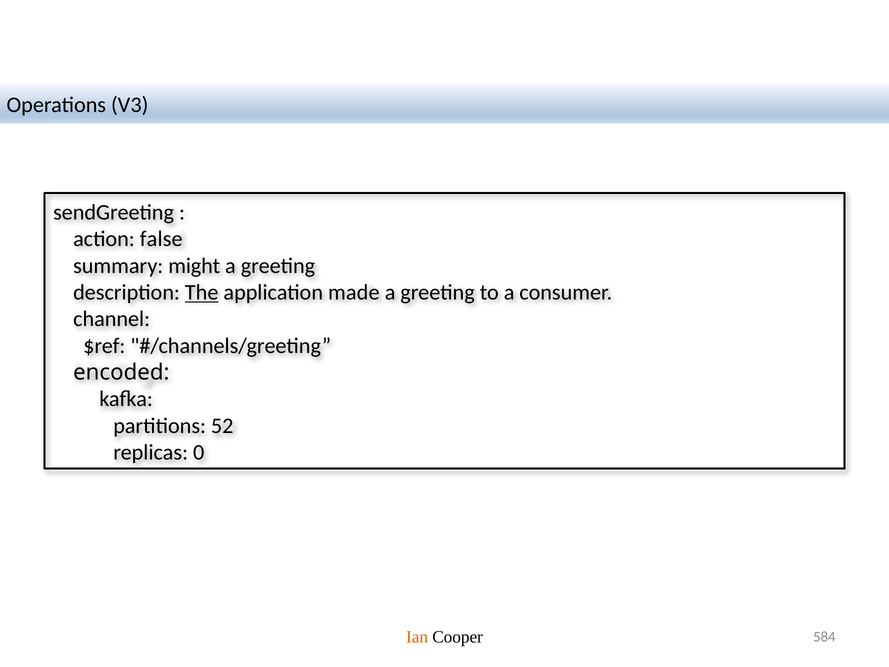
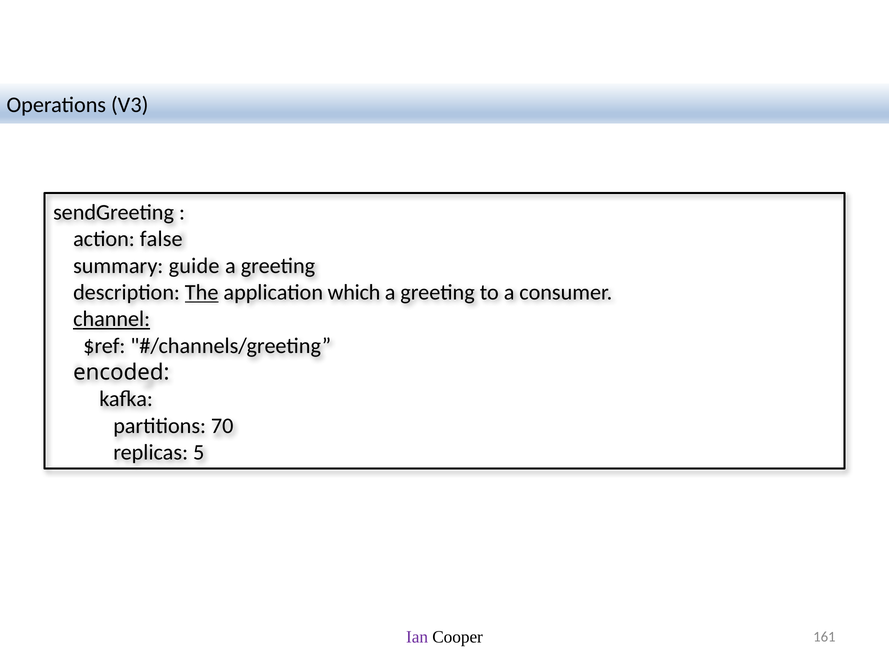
might: might -> guide
made: made -> which
channel underline: none -> present
52: 52 -> 70
0: 0 -> 5
Ian colour: orange -> purple
584: 584 -> 161
